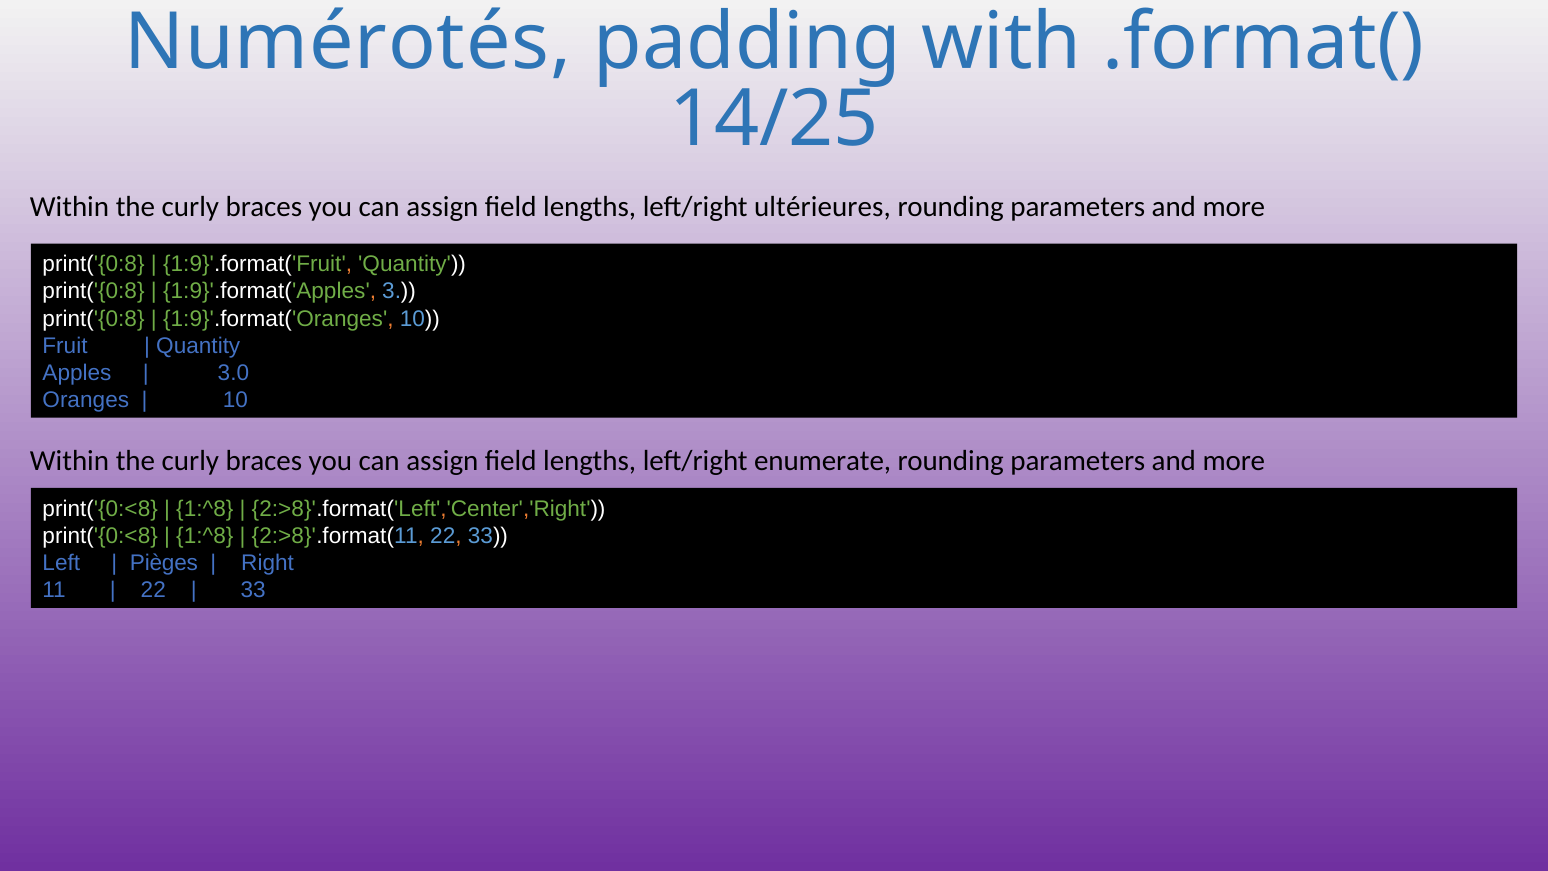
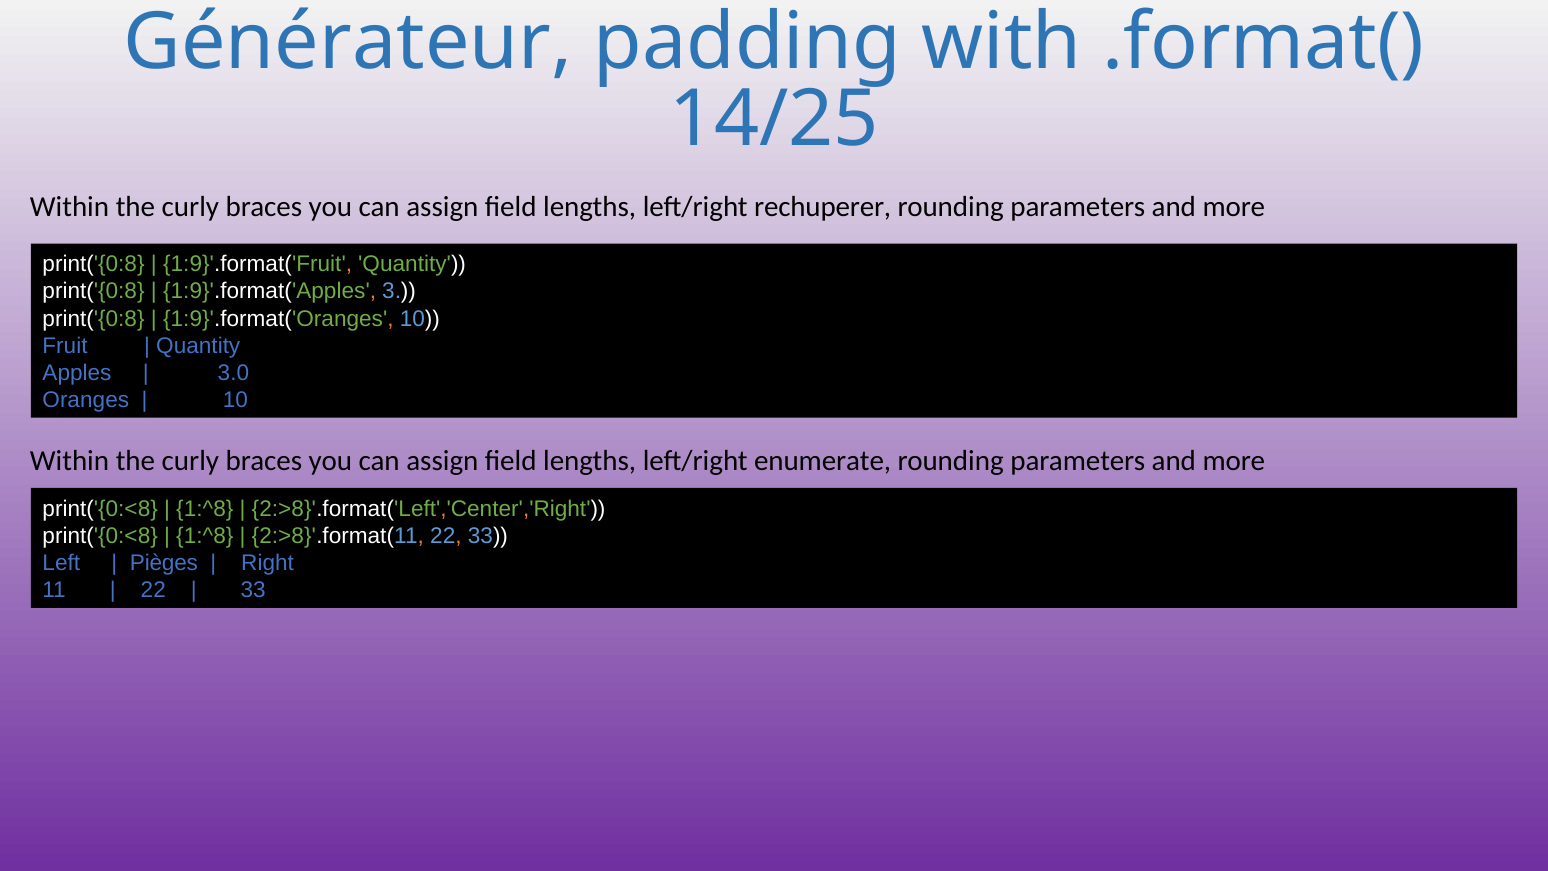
Numérotés: Numérotés -> Générateur
ultérieures: ultérieures -> rechuperer
